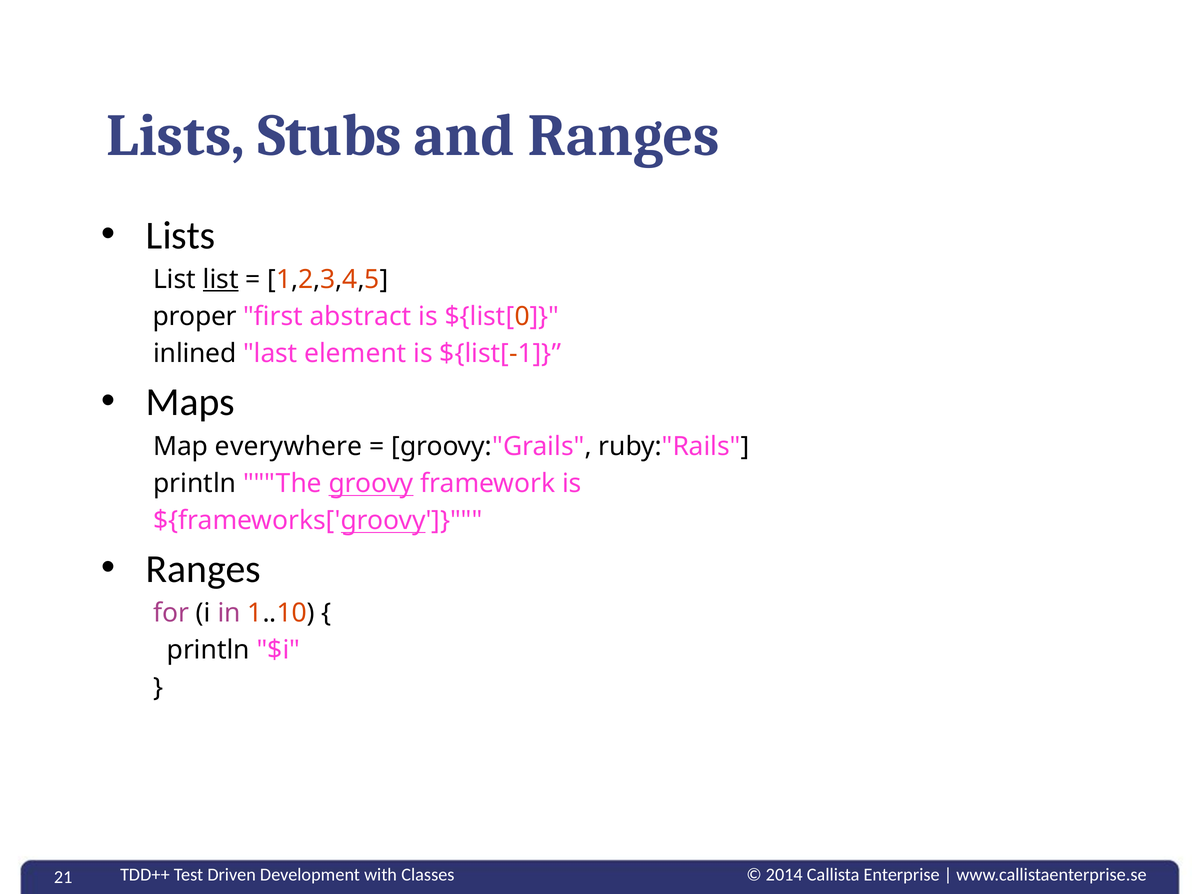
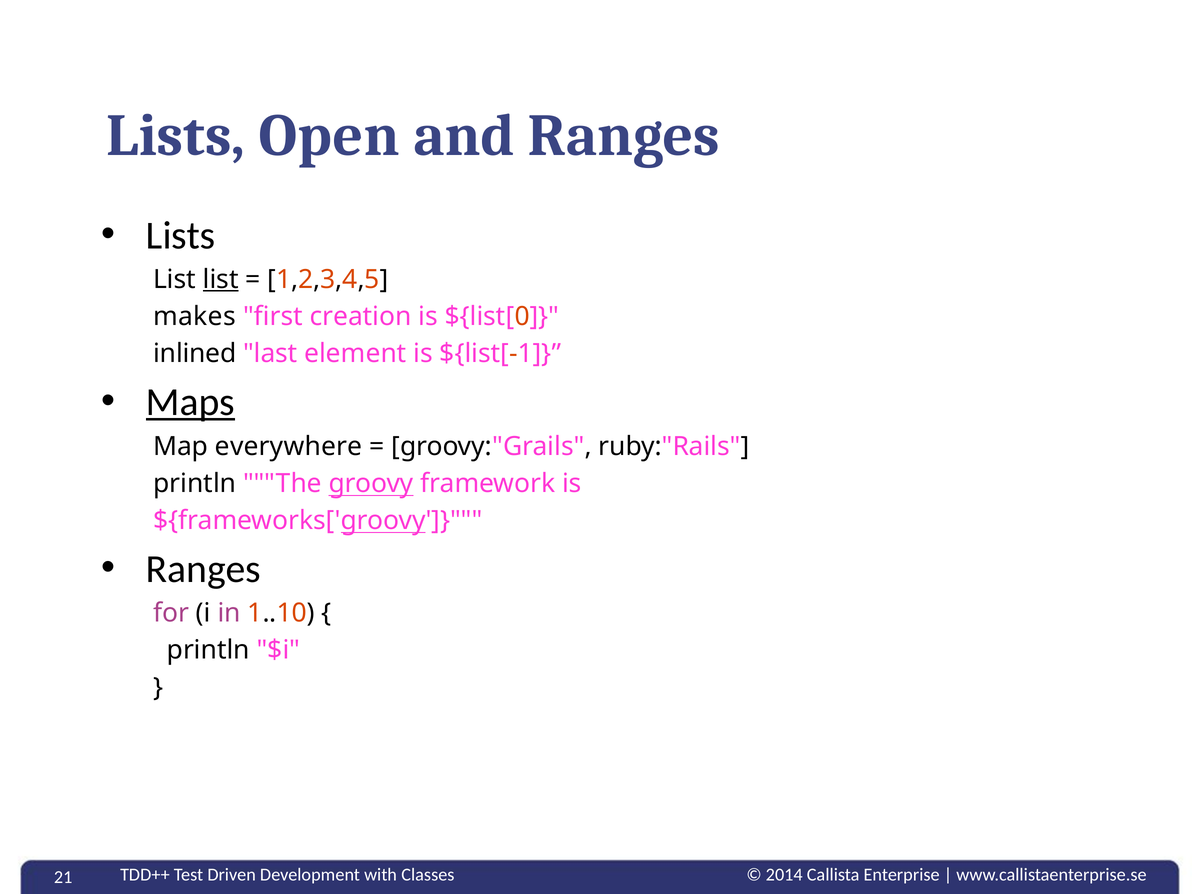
Stubs: Stubs -> Open
proper: proper -> makes
abstract: abstract -> creation
Maps underline: none -> present
